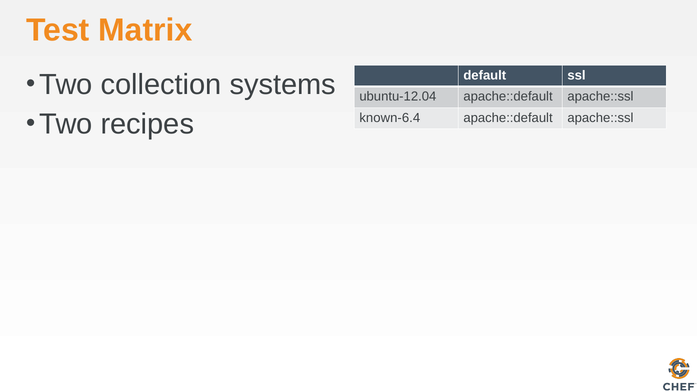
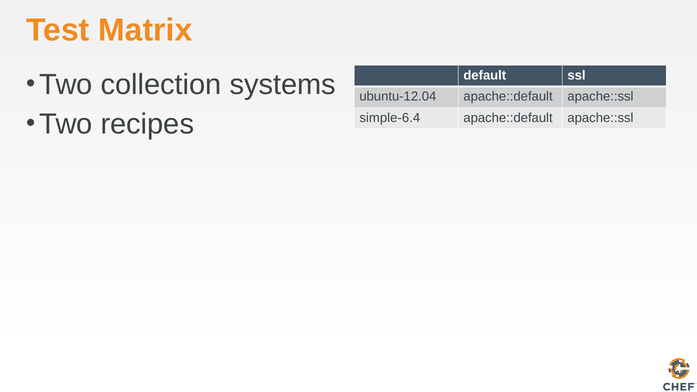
known-6.4: known-6.4 -> simple-6.4
